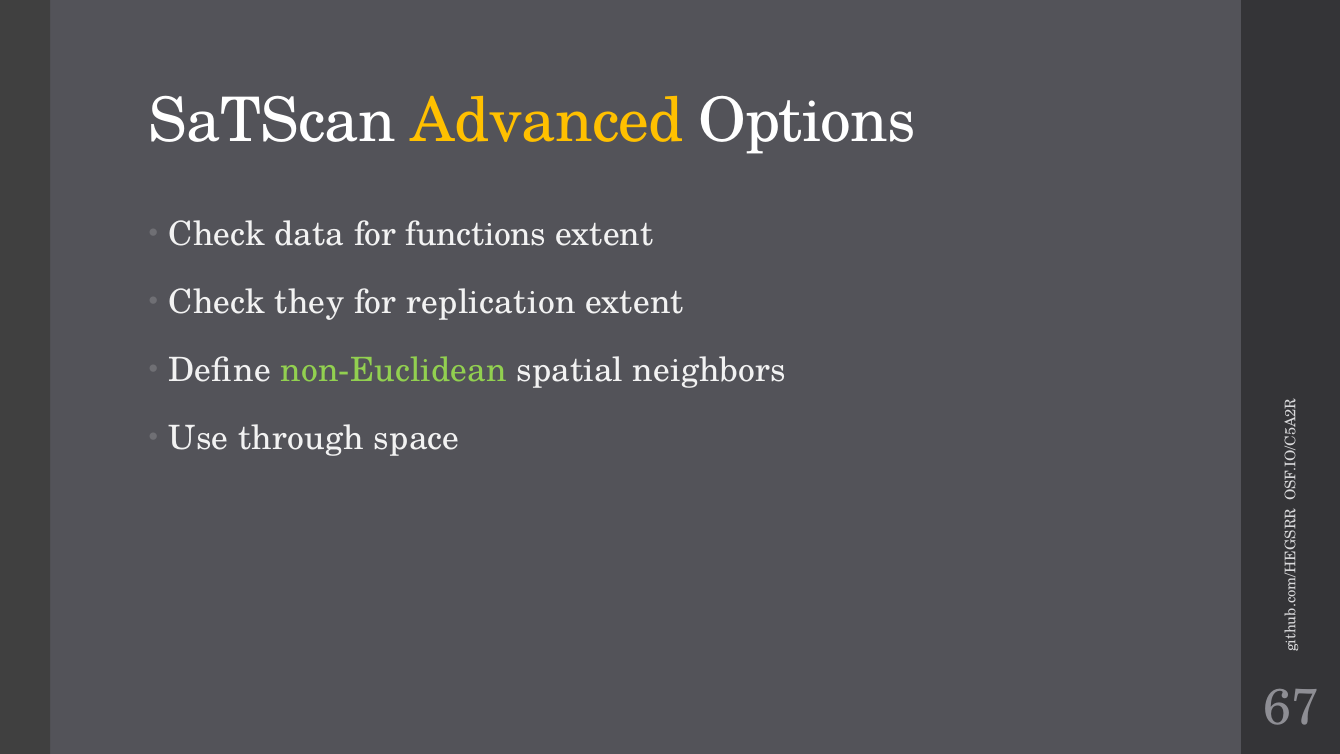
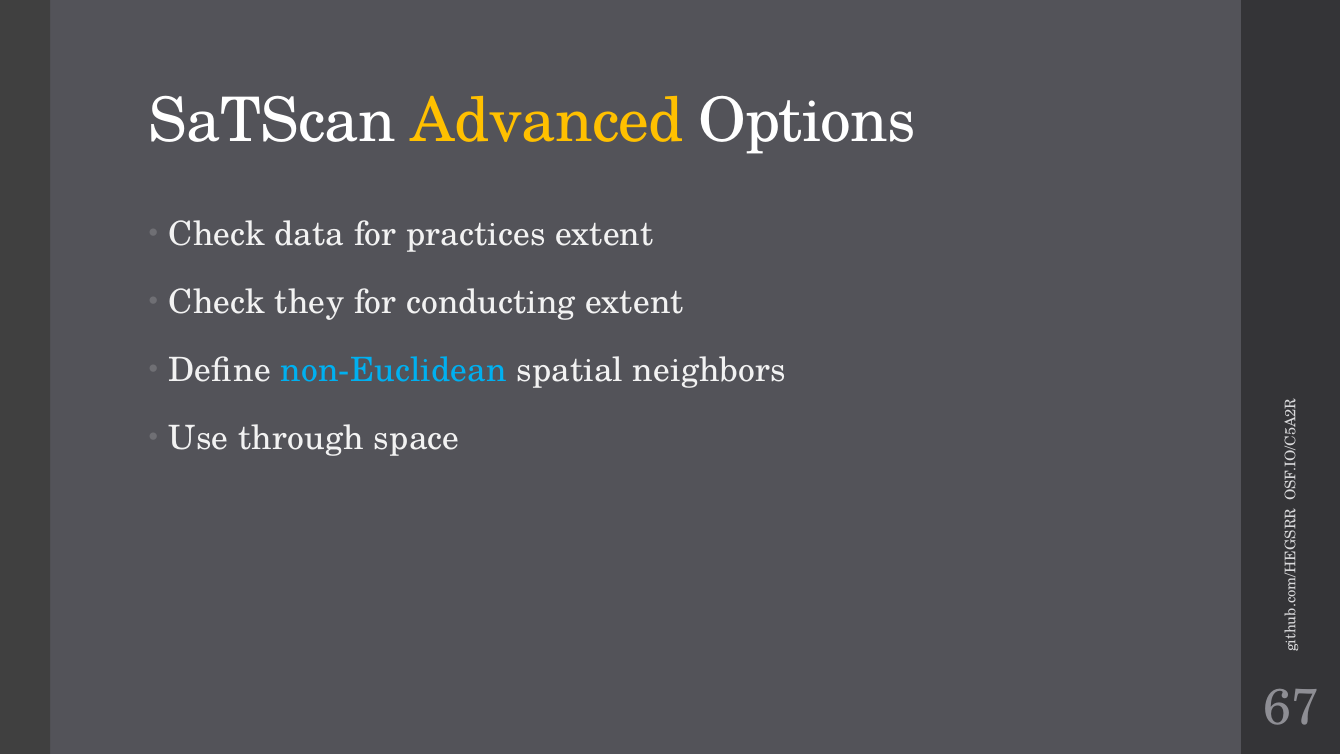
functions: functions -> practices
replication: replication -> conducting
non-Euclidean colour: light green -> light blue
